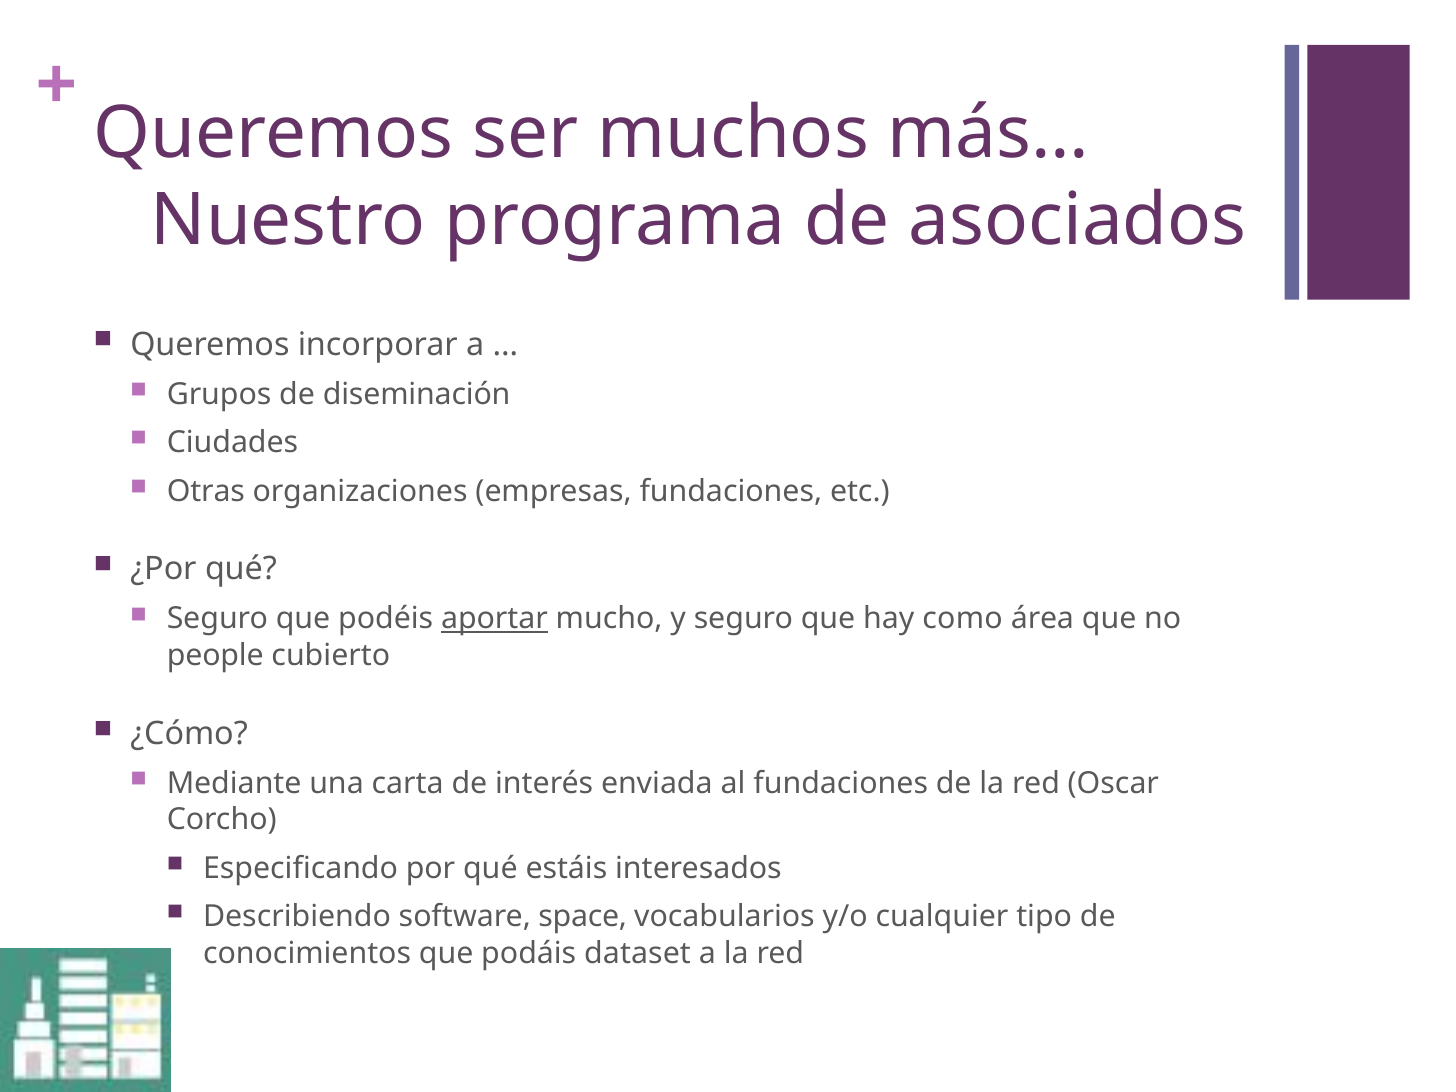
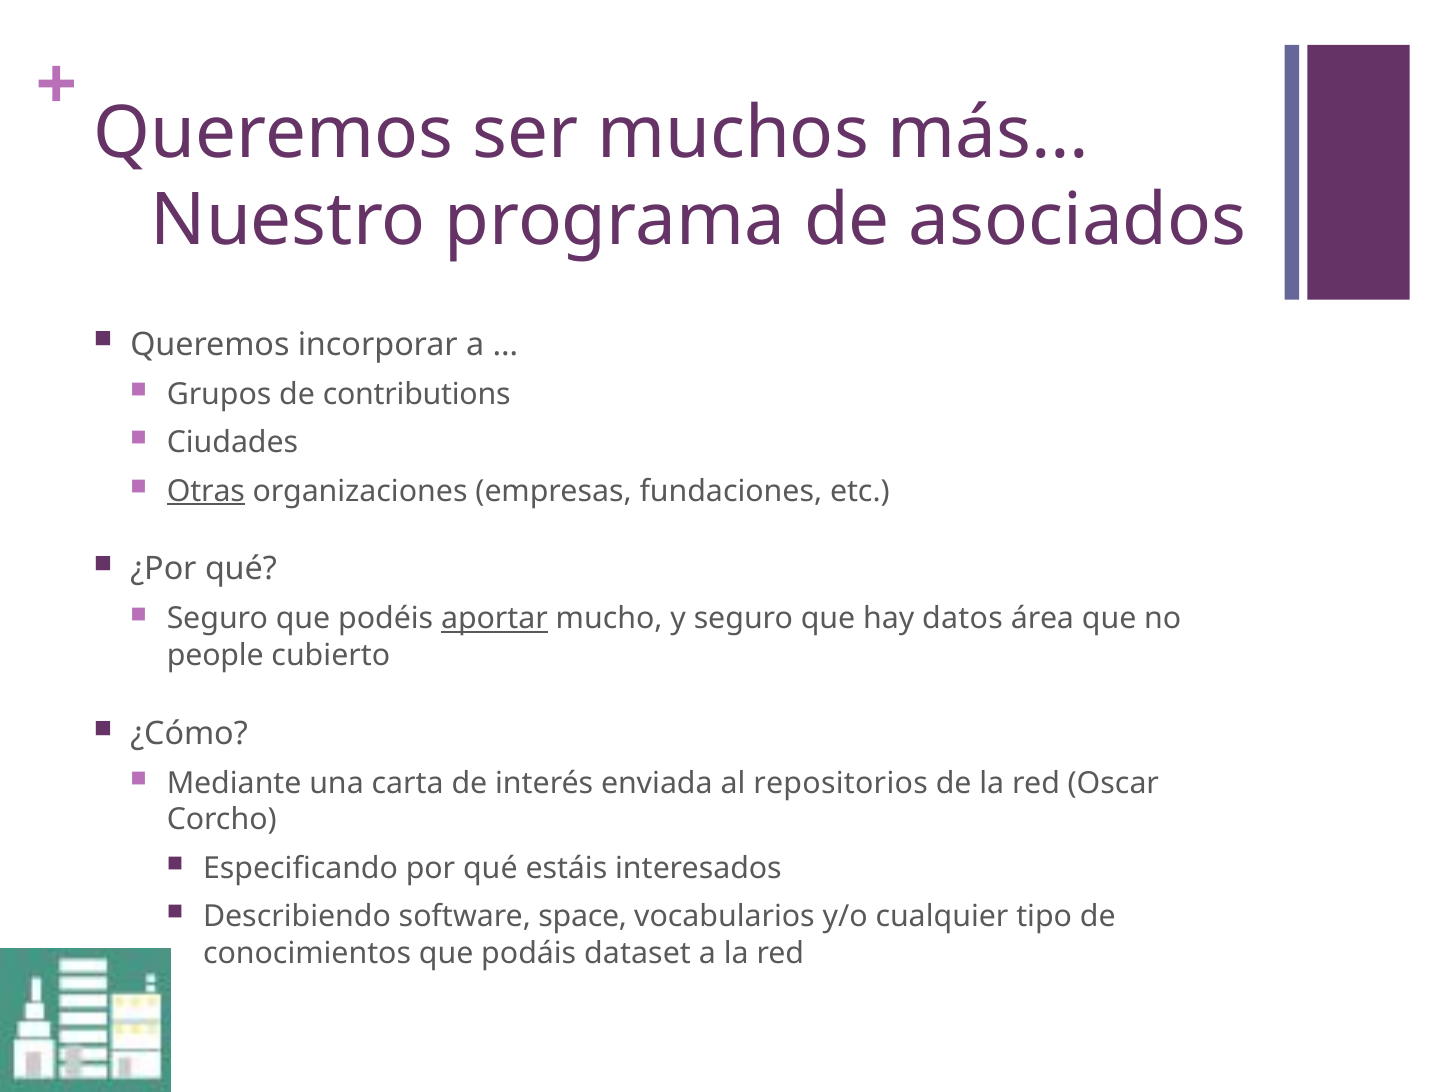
diseminación: diseminación -> contributions
Otras underline: none -> present
como: como -> datos
al fundaciones: fundaciones -> repositorios
